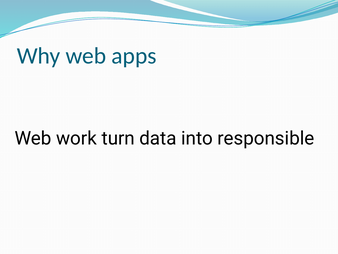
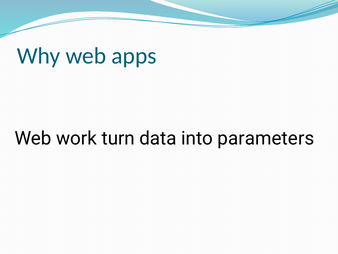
responsible: responsible -> parameters
